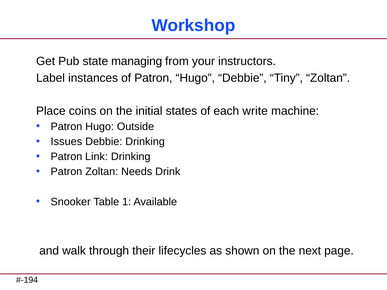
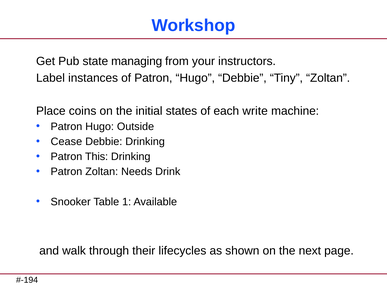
Issues: Issues -> Cease
Link: Link -> This
